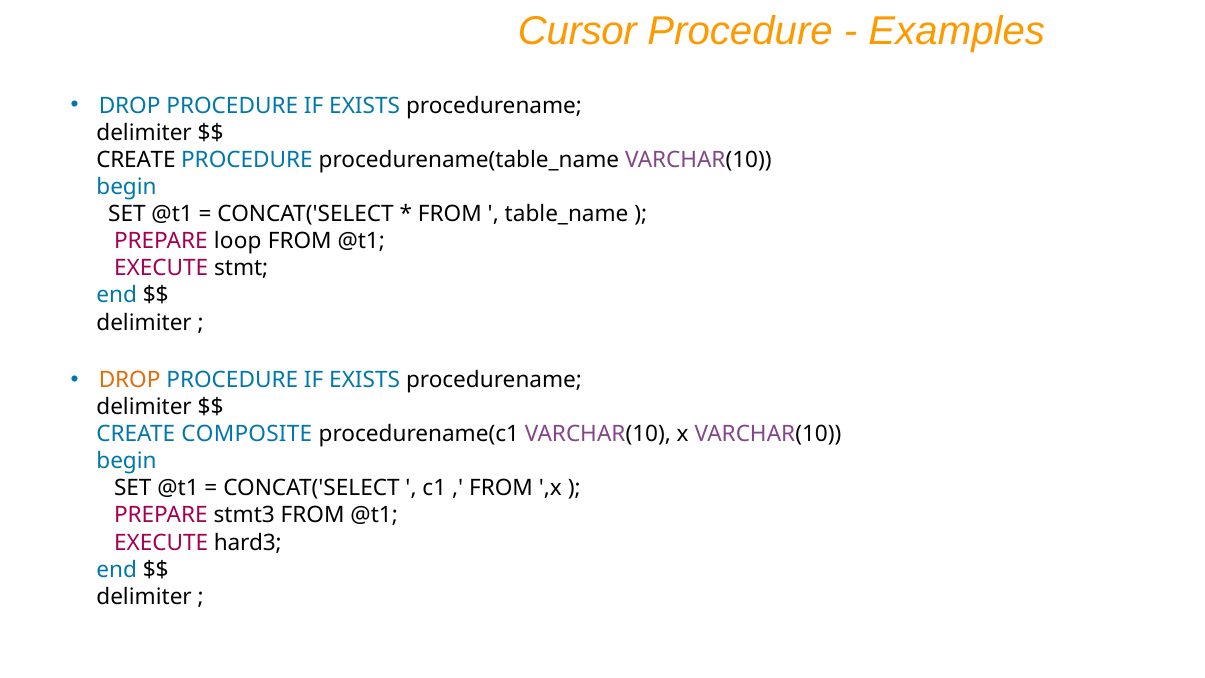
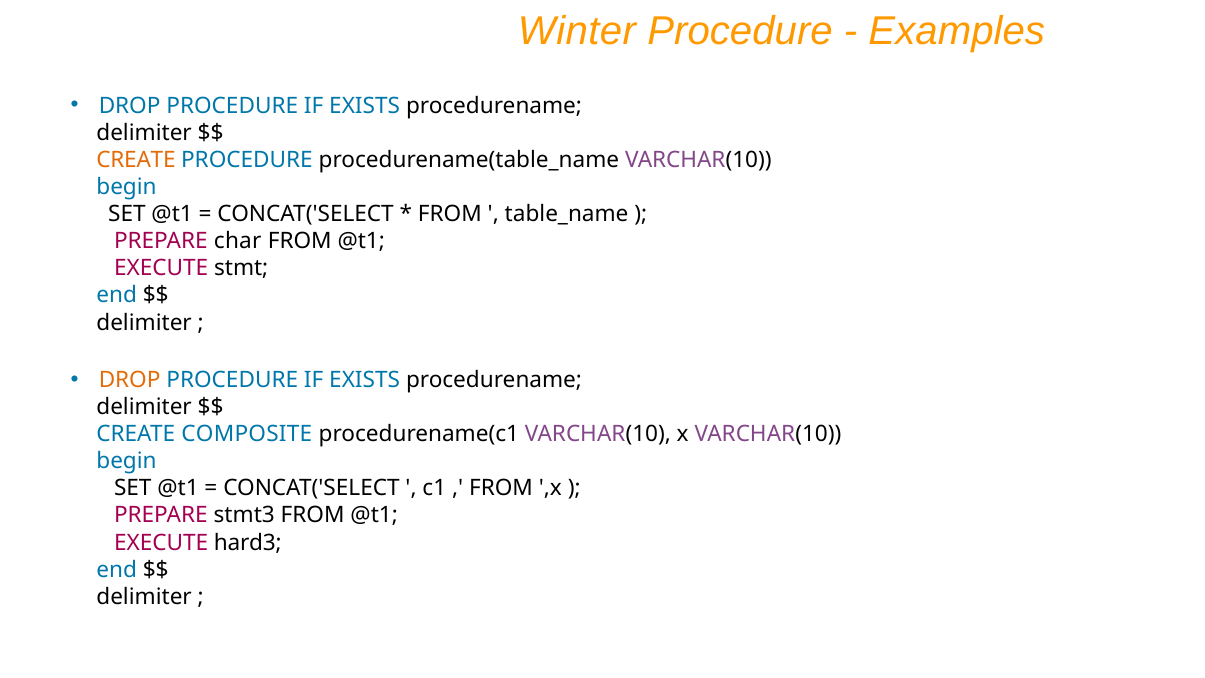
Cursor: Cursor -> Winter
CREATE at (136, 160) colour: black -> orange
loop: loop -> char
